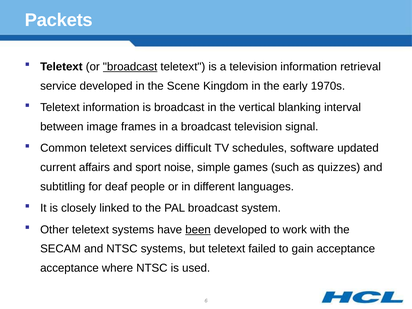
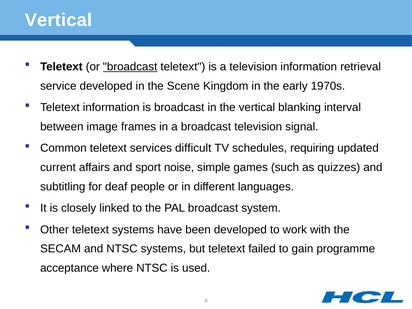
Packets at (59, 20): Packets -> Vertical
software: software -> requiring
been underline: present -> none
gain acceptance: acceptance -> programme
